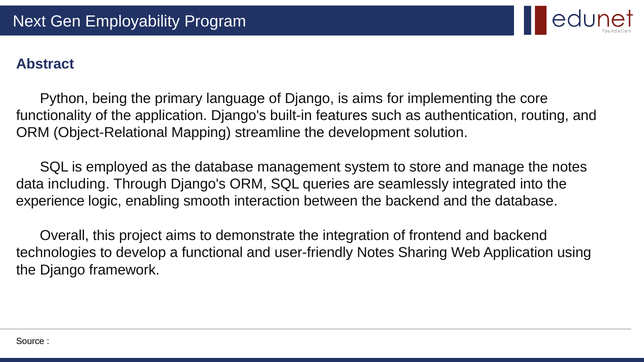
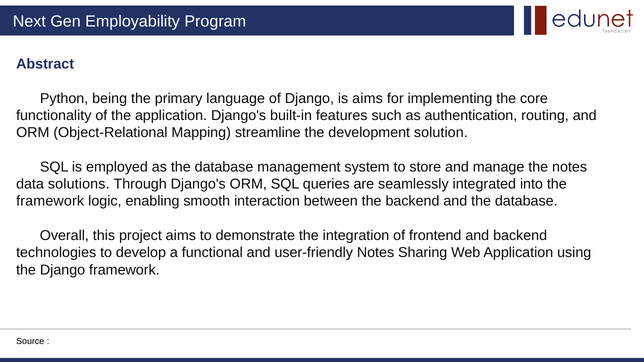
including: including -> solutions
experience at (50, 201): experience -> framework
